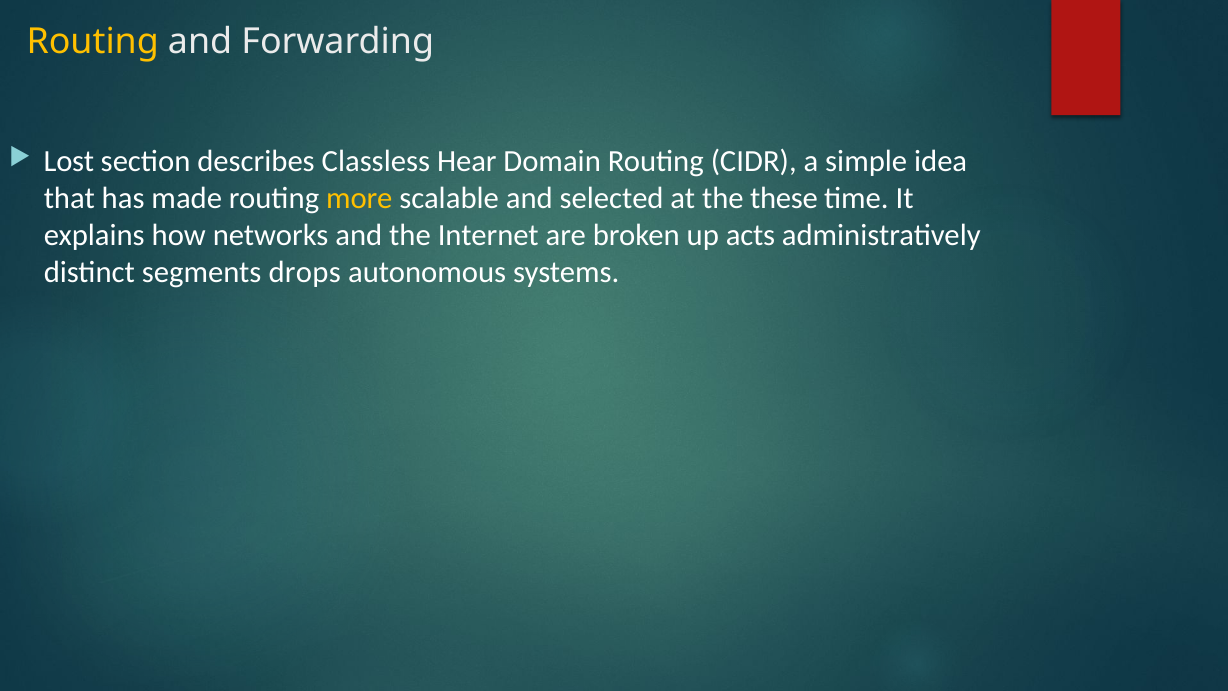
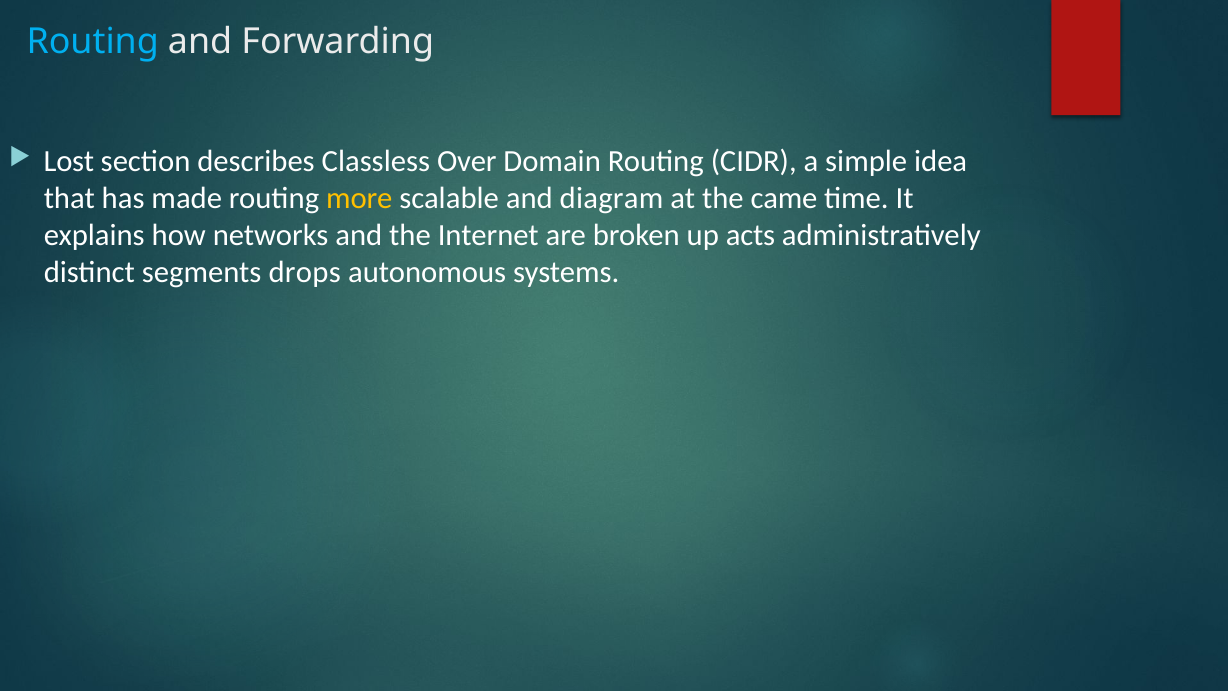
Routing at (93, 42) colour: yellow -> light blue
Hear: Hear -> Over
selected: selected -> diagram
these: these -> came
